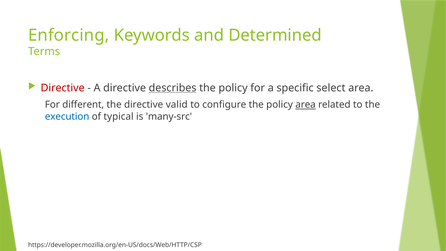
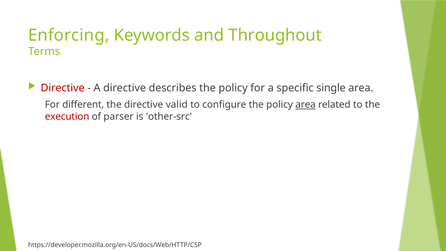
Determined: Determined -> Throughout
describes underline: present -> none
select: select -> single
execution colour: blue -> red
typical: typical -> parser
many-src: many-src -> other-src
